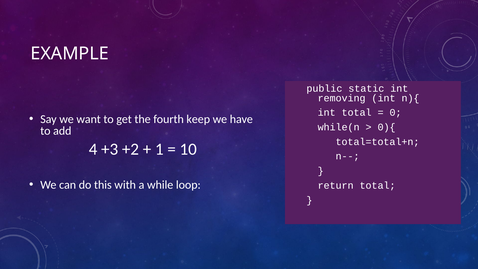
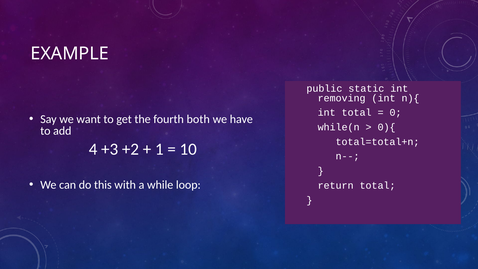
keep: keep -> both
